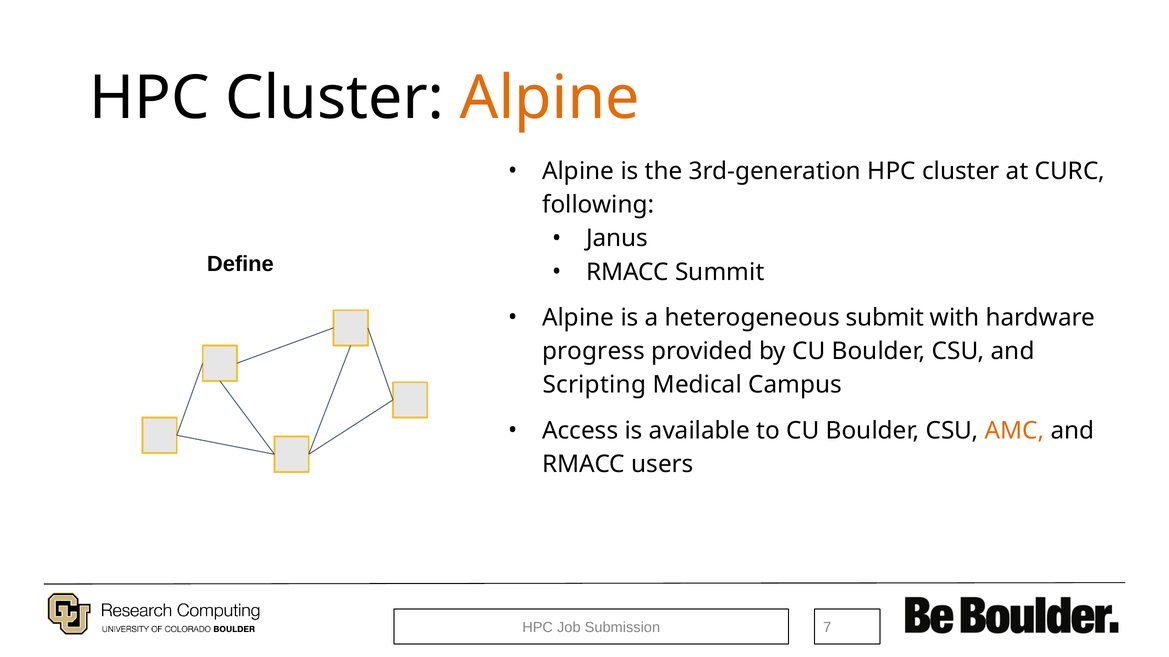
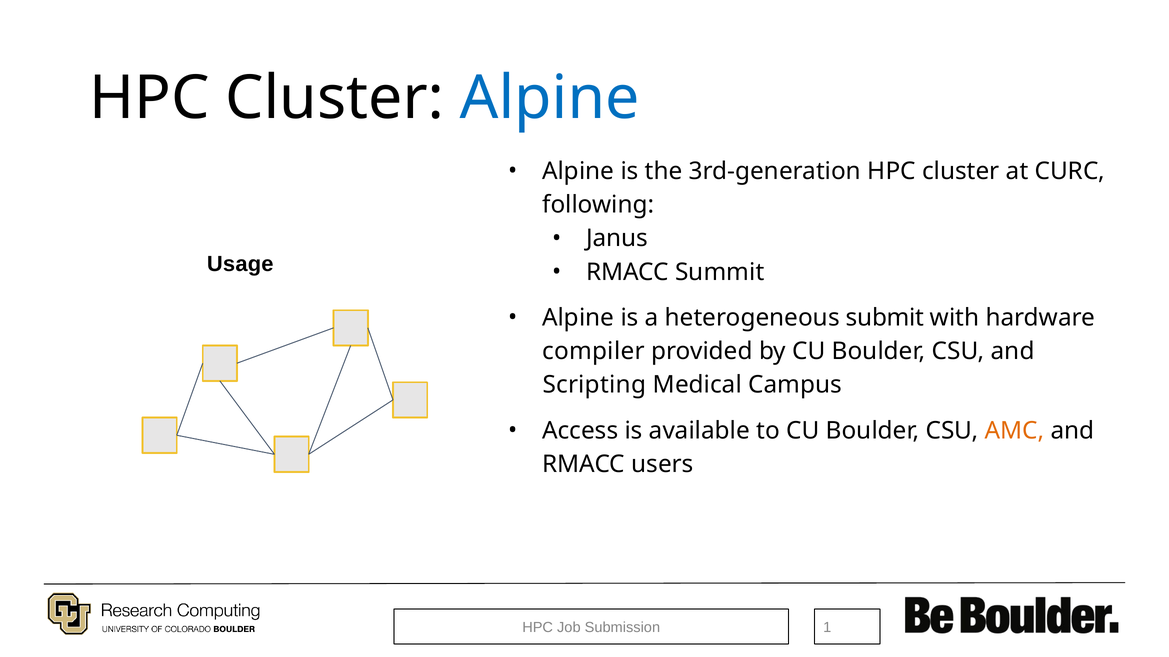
Alpine at (550, 98) colour: orange -> blue
Define: Define -> Usage
progress: progress -> compiler
7: 7 -> 1
